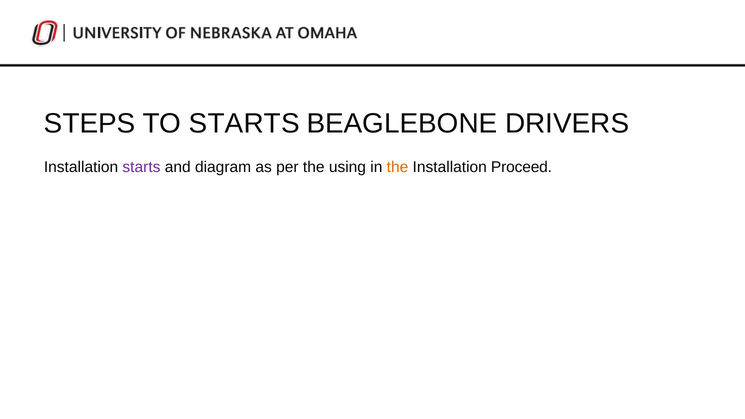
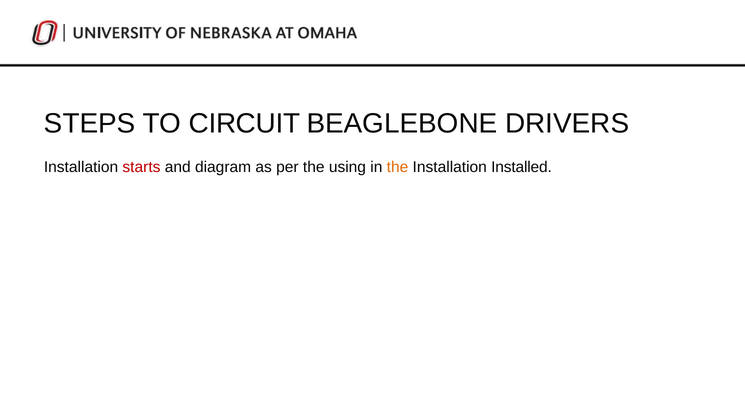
TO STARTS: STARTS -> CIRCUIT
starts at (141, 167) colour: purple -> red
Proceed: Proceed -> Installed
